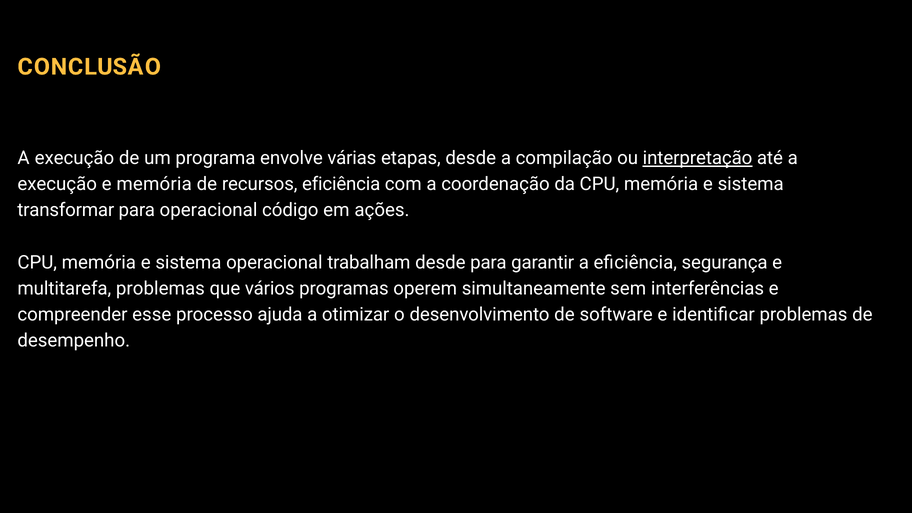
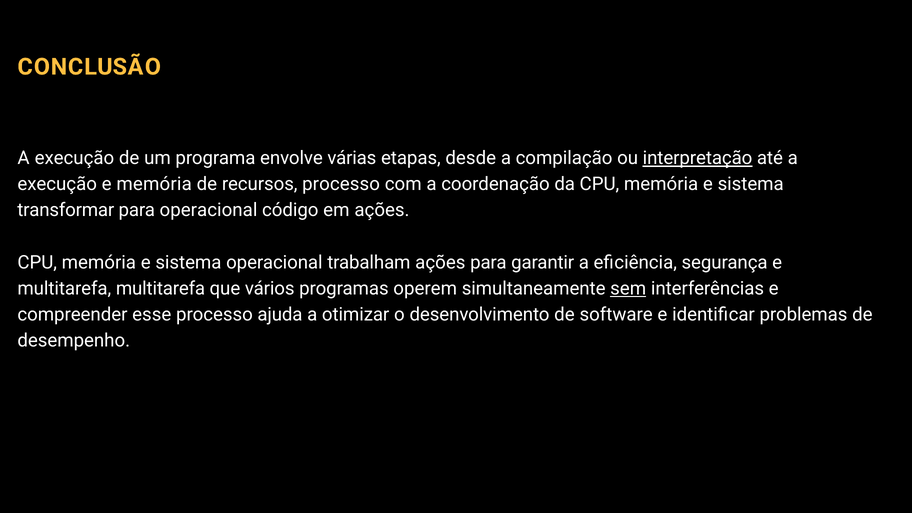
recursos eficiência: eficiência -> processo
trabalham desde: desde -> ações
multitarefa problemas: problemas -> multitarefa
sem underline: none -> present
